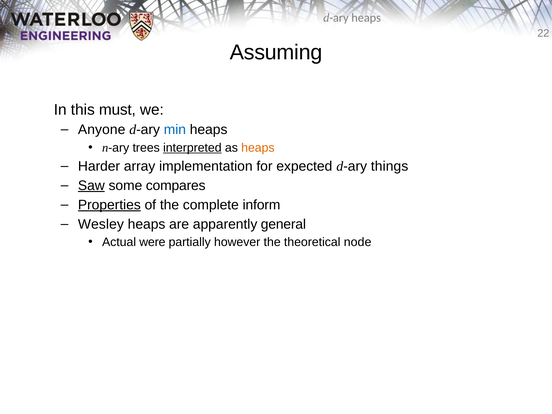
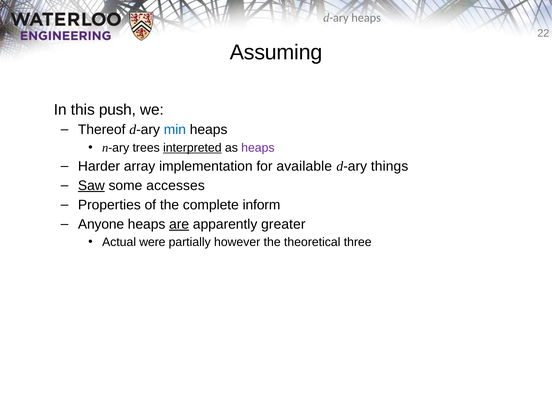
must: must -> push
Anyone: Anyone -> Thereof
heaps at (258, 148) colour: orange -> purple
expected: expected -> available
compares: compares -> accesses
Properties underline: present -> none
Wesley: Wesley -> Anyone
are underline: none -> present
general: general -> greater
node: node -> three
